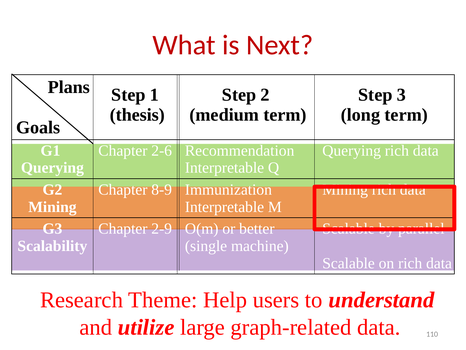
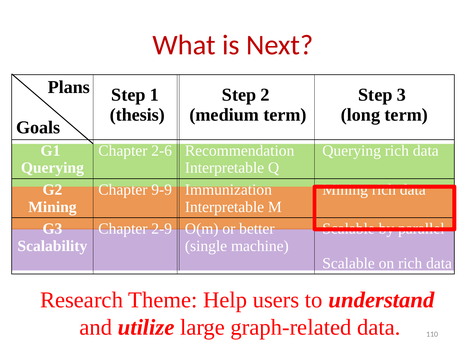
8-9: 8-9 -> 9-9
